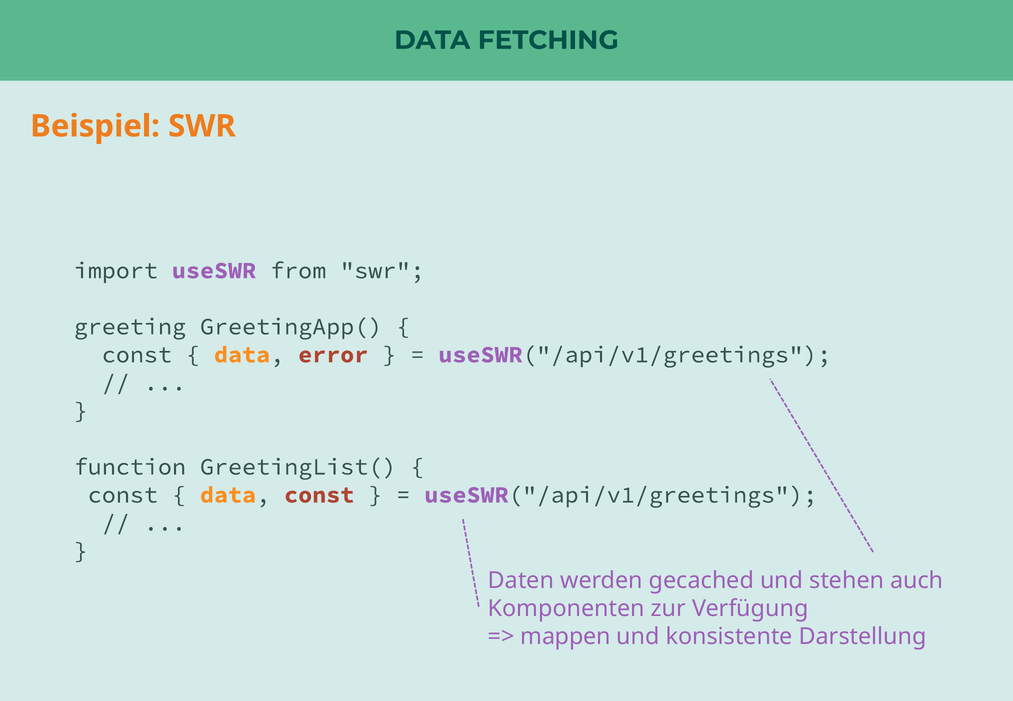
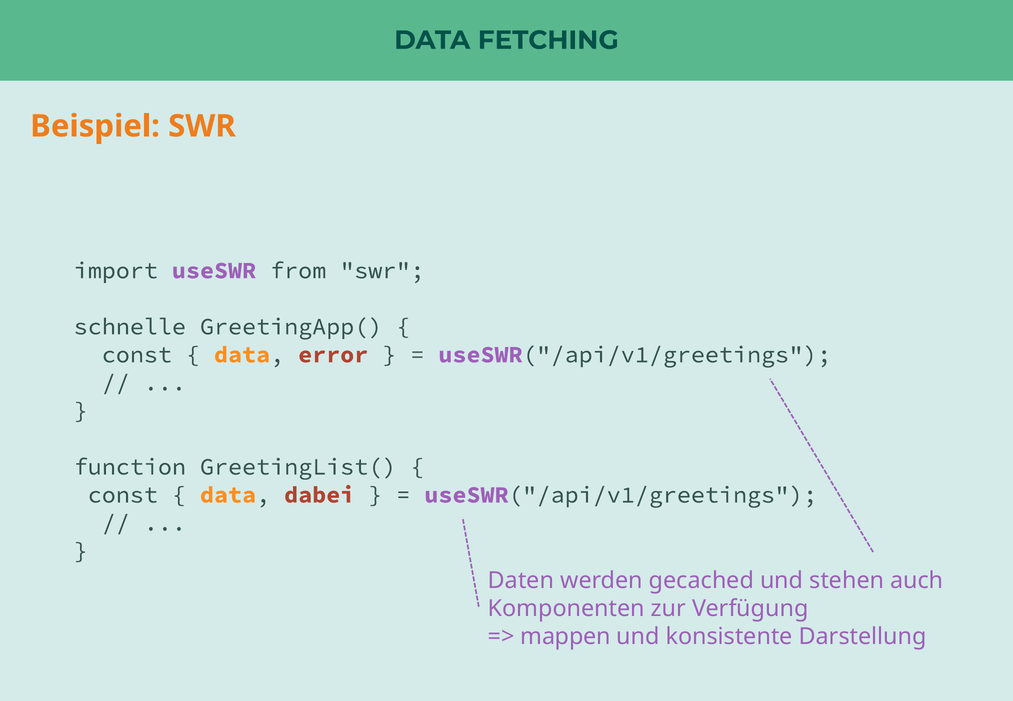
greeting: greeting -> schnelle
data const: const -> dabei
